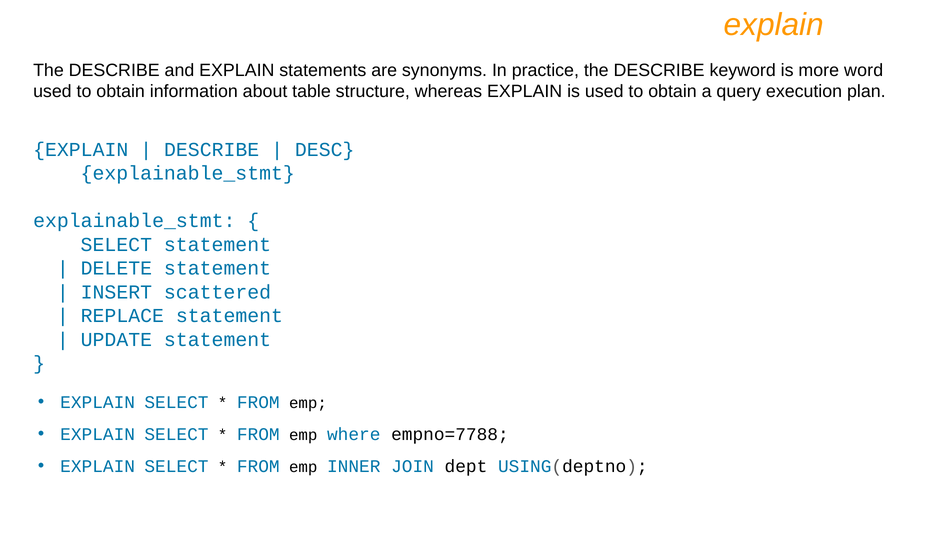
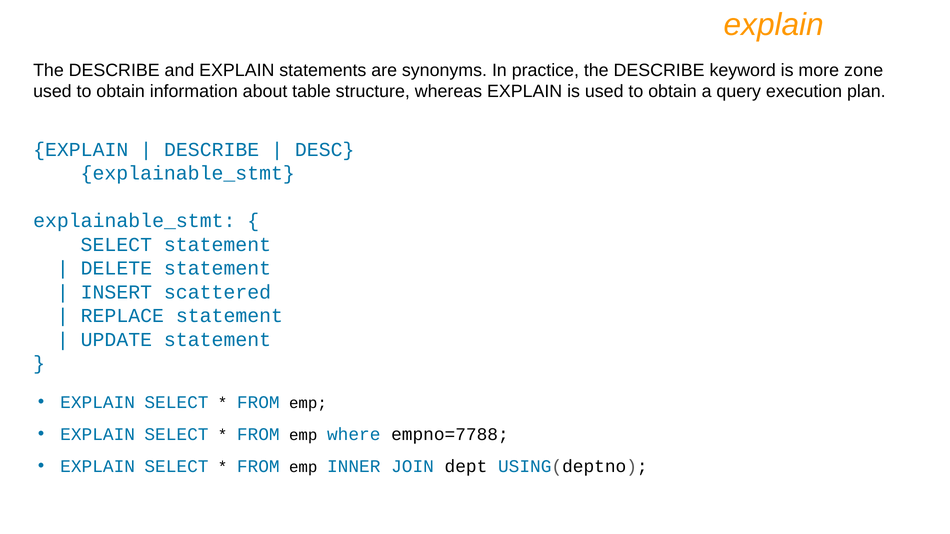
word: word -> zone
